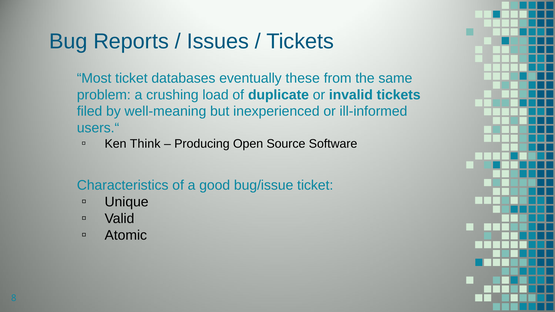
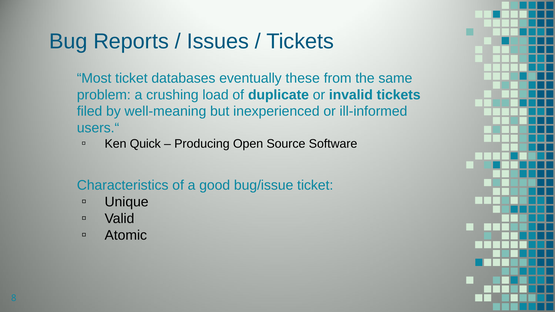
Think: Think -> Quick
